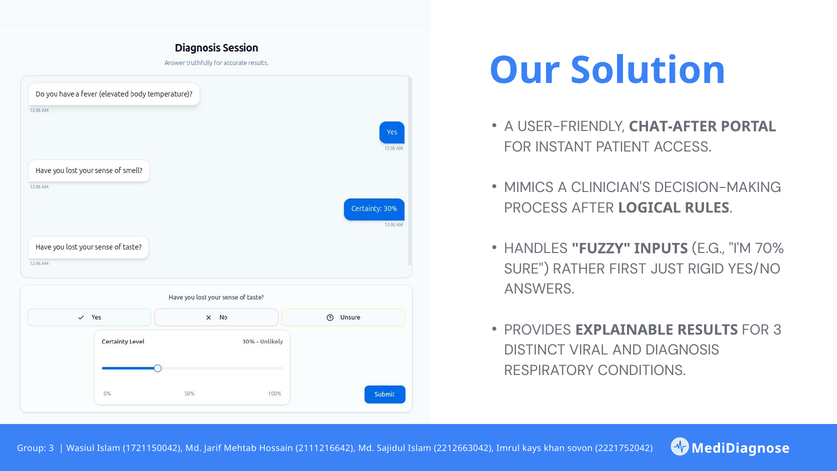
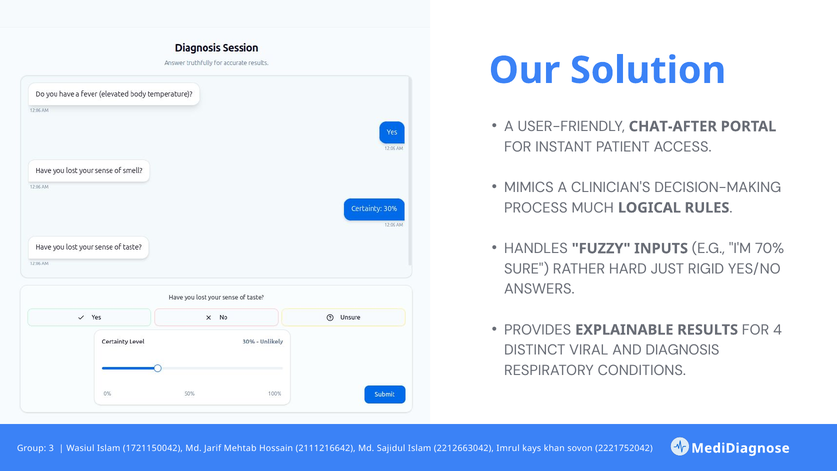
AFTER: AFTER -> MUCH
FIRST: FIRST -> HARD
FOR 3: 3 -> 4
